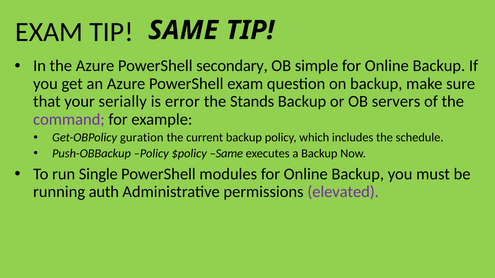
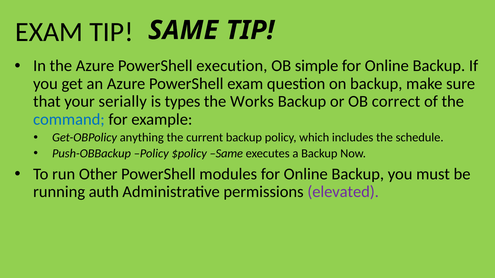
secondary: secondary -> execution
error: error -> types
Stands: Stands -> Works
servers: servers -> correct
command colour: purple -> blue
guration: guration -> anything
Single: Single -> Other
